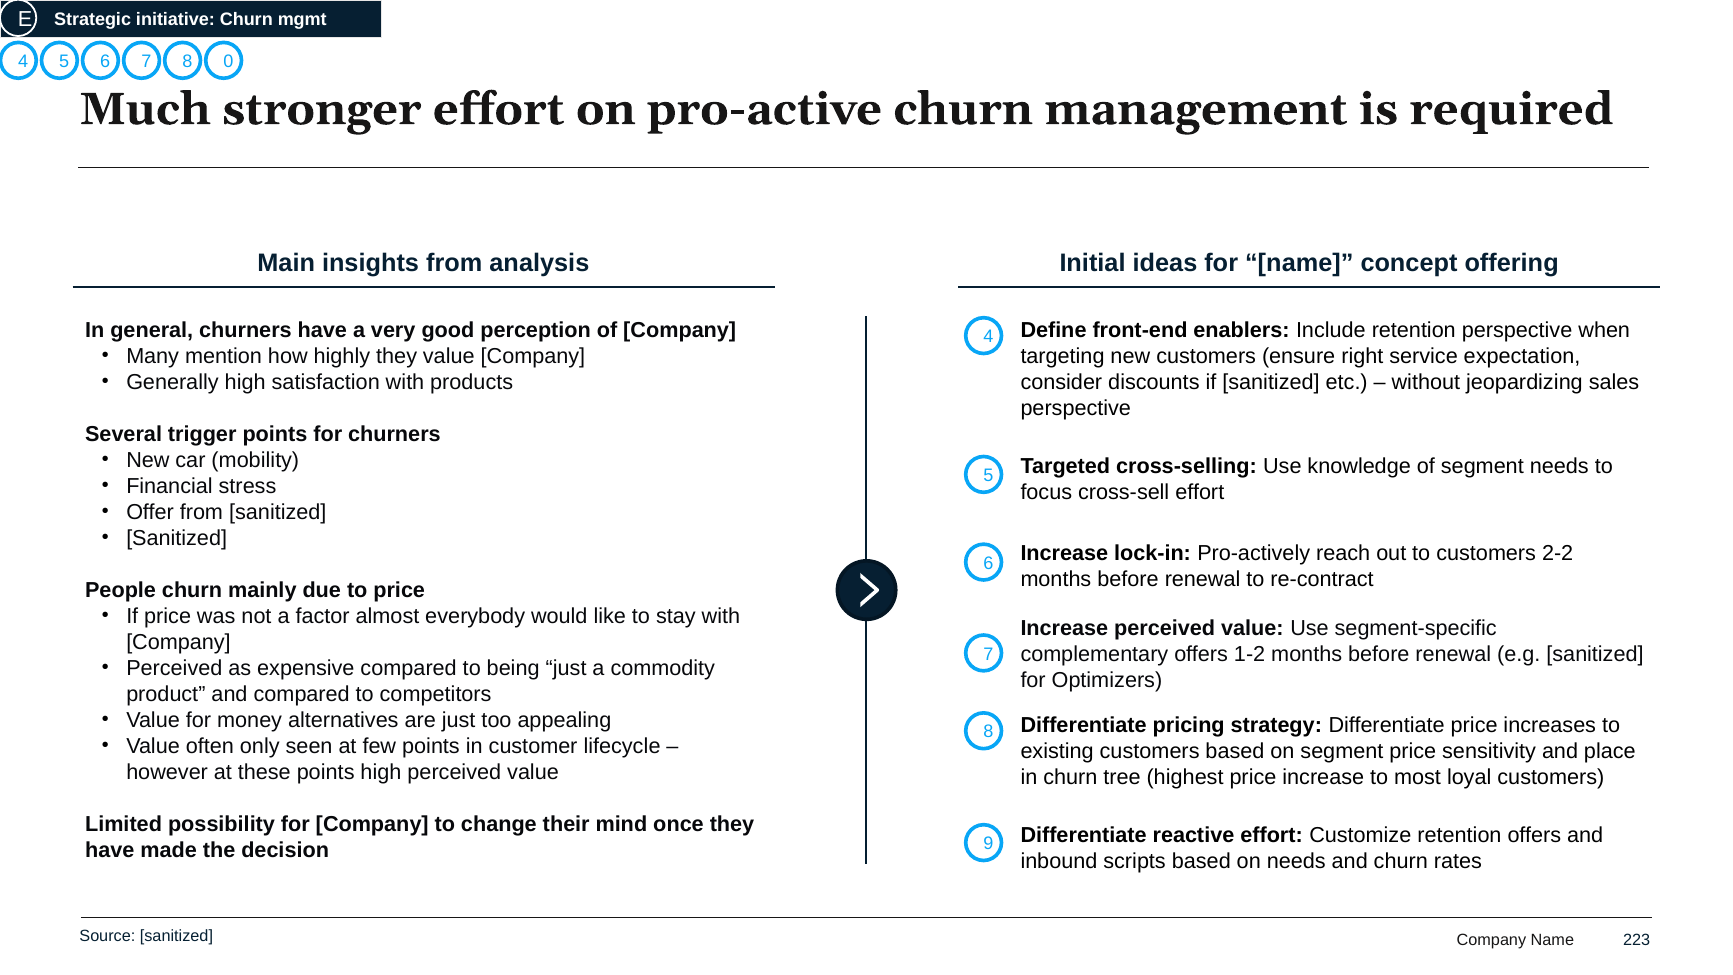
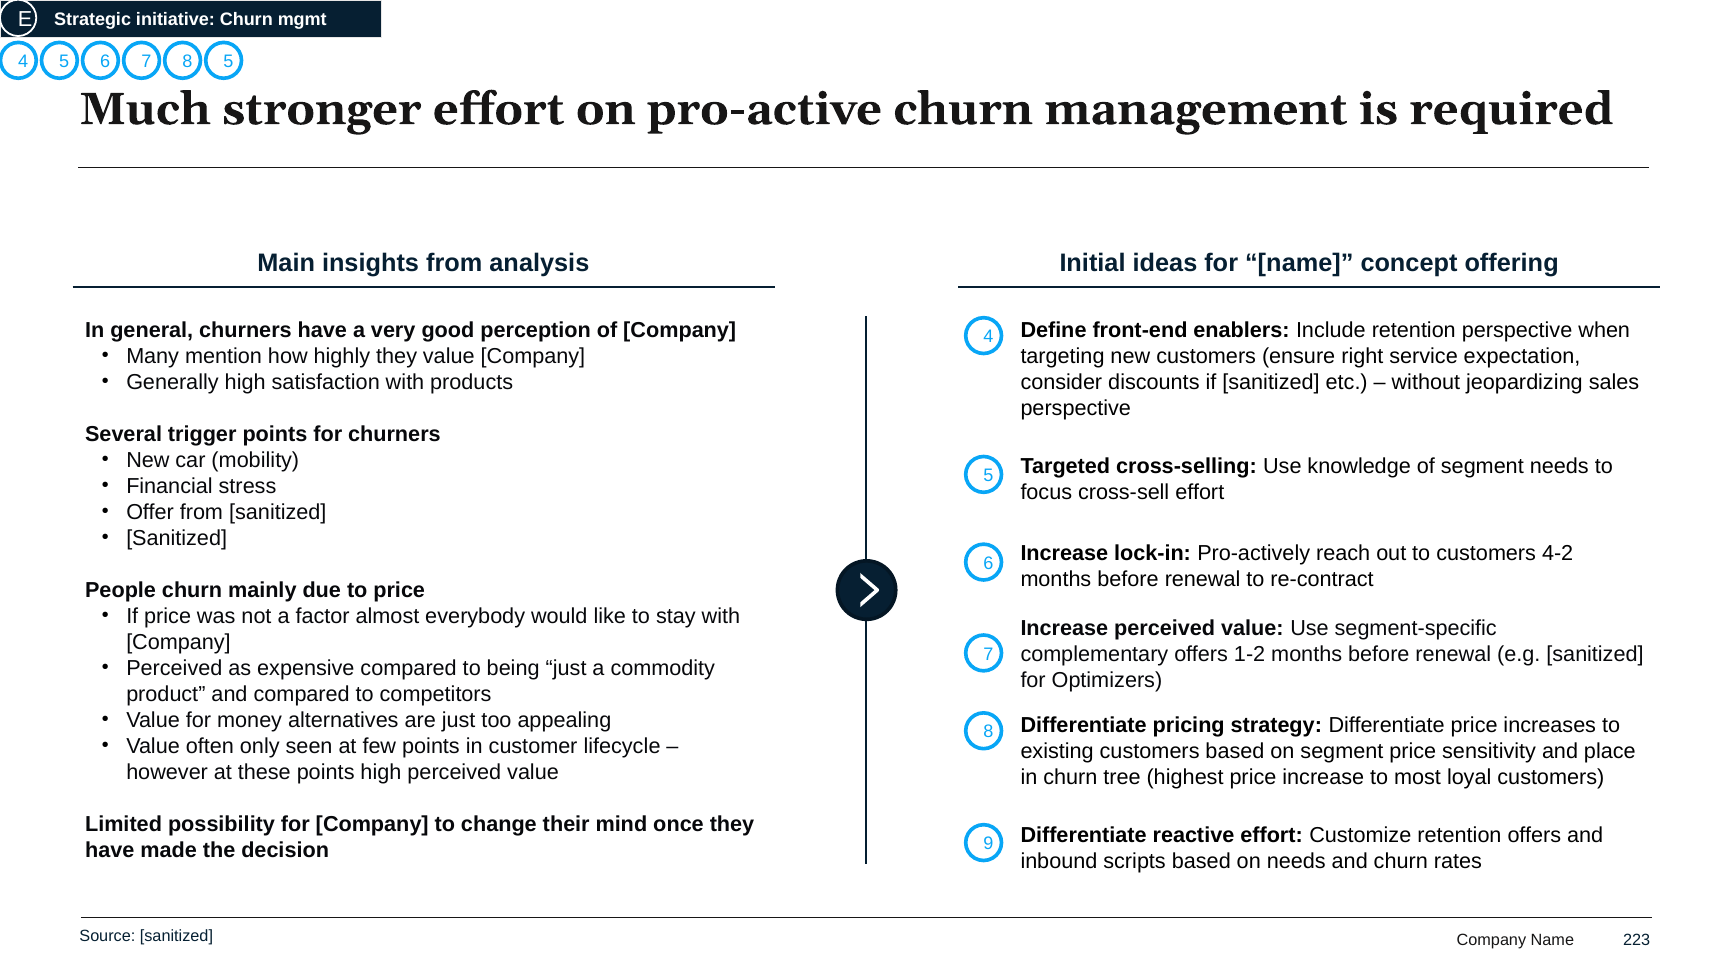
8 0: 0 -> 5
2-2: 2-2 -> 4-2
